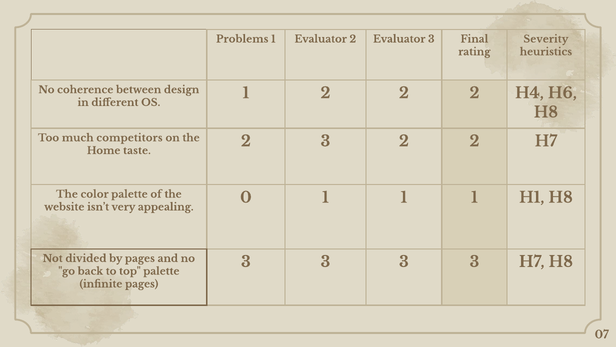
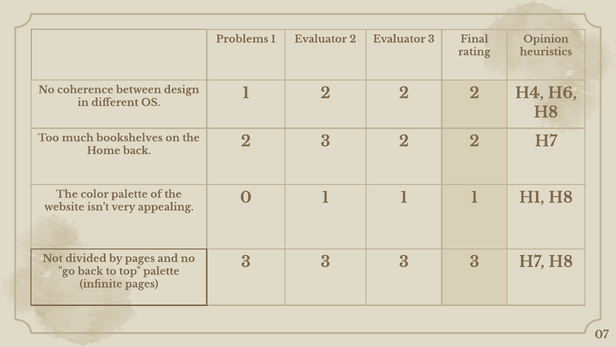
Severity: Severity -> Opinion
competitors: competitors -> bookshelves
Home taste: taste -> back
